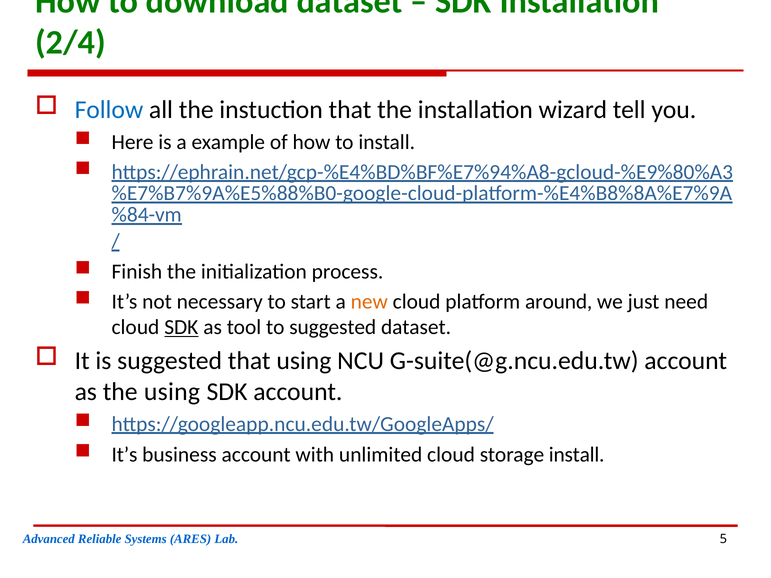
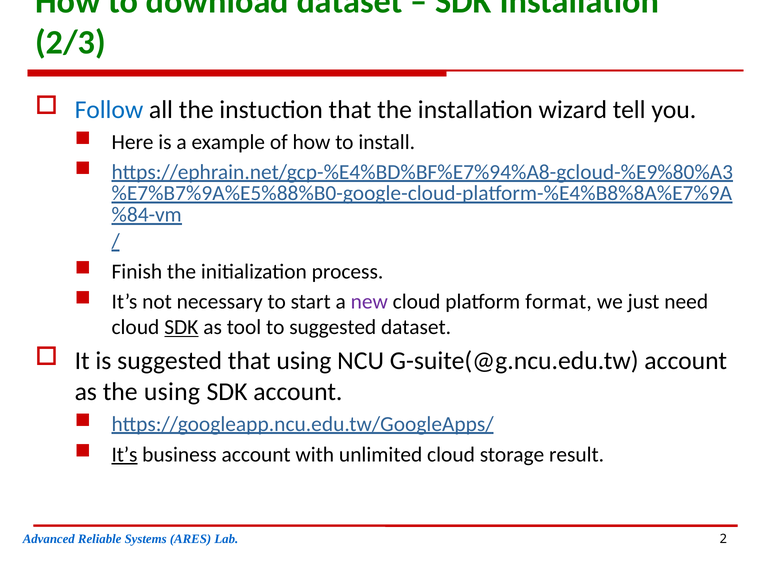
2/4: 2/4 -> 2/3
new colour: orange -> purple
around: around -> format
It’s at (125, 455) underline: none -> present
storage install: install -> result
5: 5 -> 2
